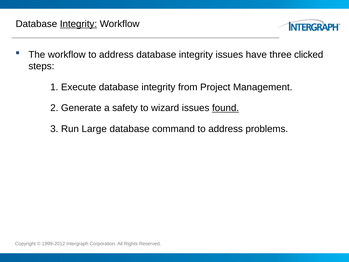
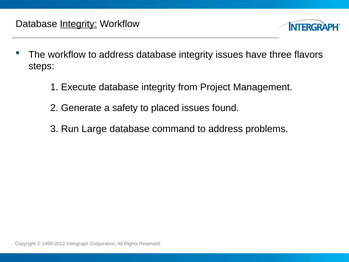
clicked: clicked -> flavors
wizard: wizard -> placed
found underline: present -> none
